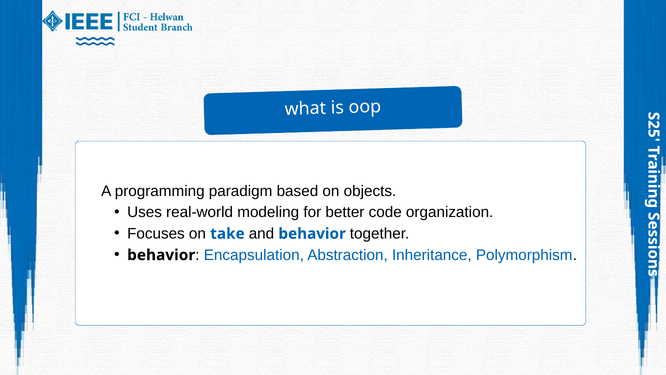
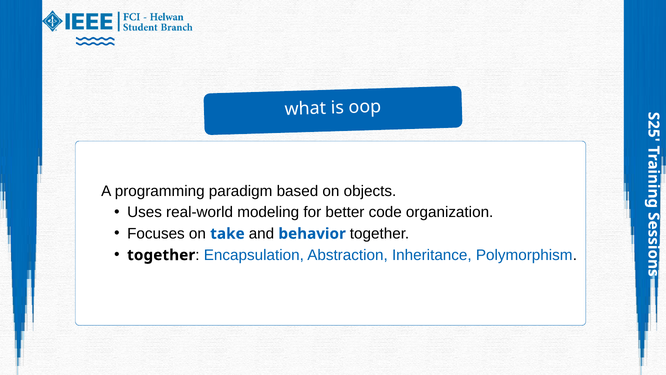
behavior at (161, 255): behavior -> together
